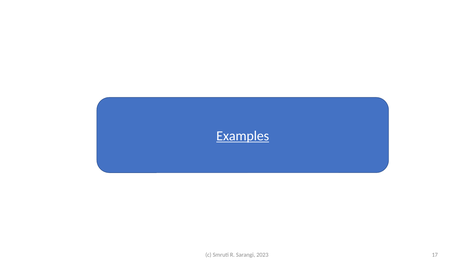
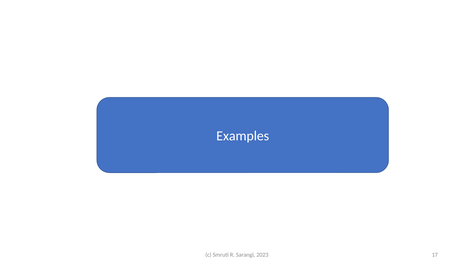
Examples underline: present -> none
